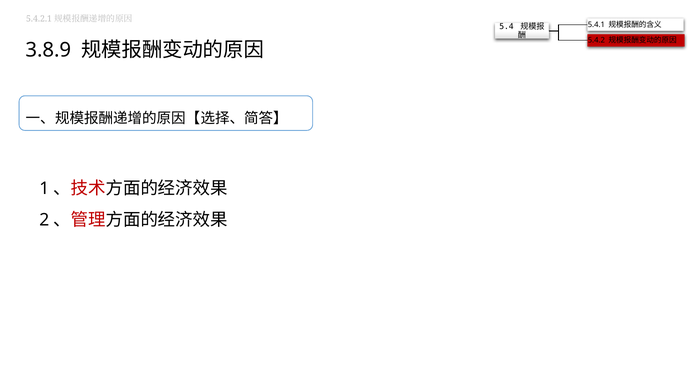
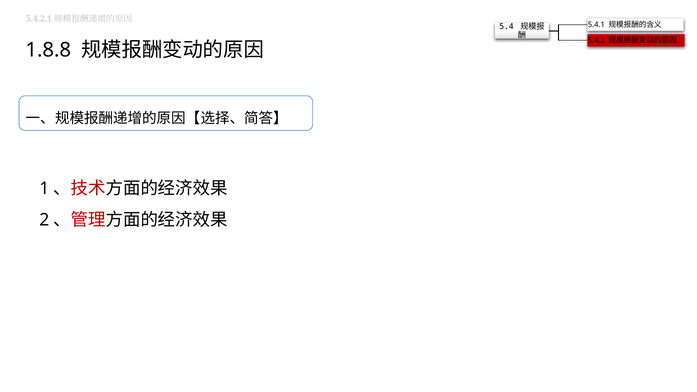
3.8.9: 3.8.9 -> 1.8.8
